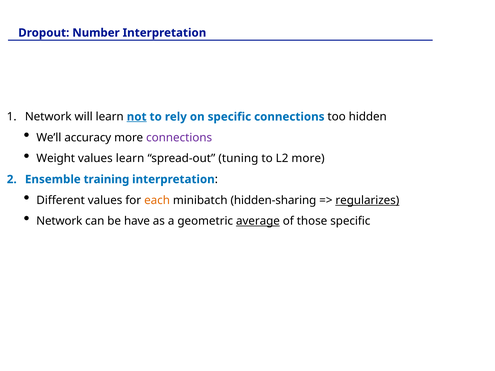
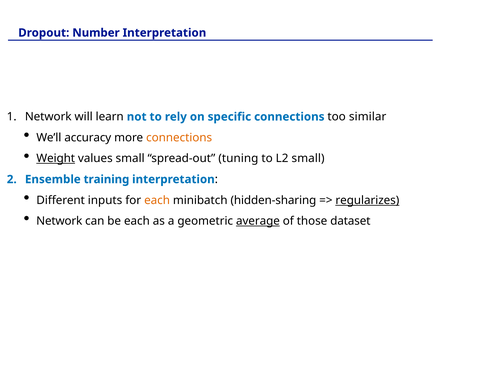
not underline: present -> none
hidden: hidden -> similar
connections at (179, 138) colour: purple -> orange
Weight underline: none -> present
values learn: learn -> small
L2 more: more -> small
Different values: values -> inputs
be have: have -> each
those specific: specific -> dataset
